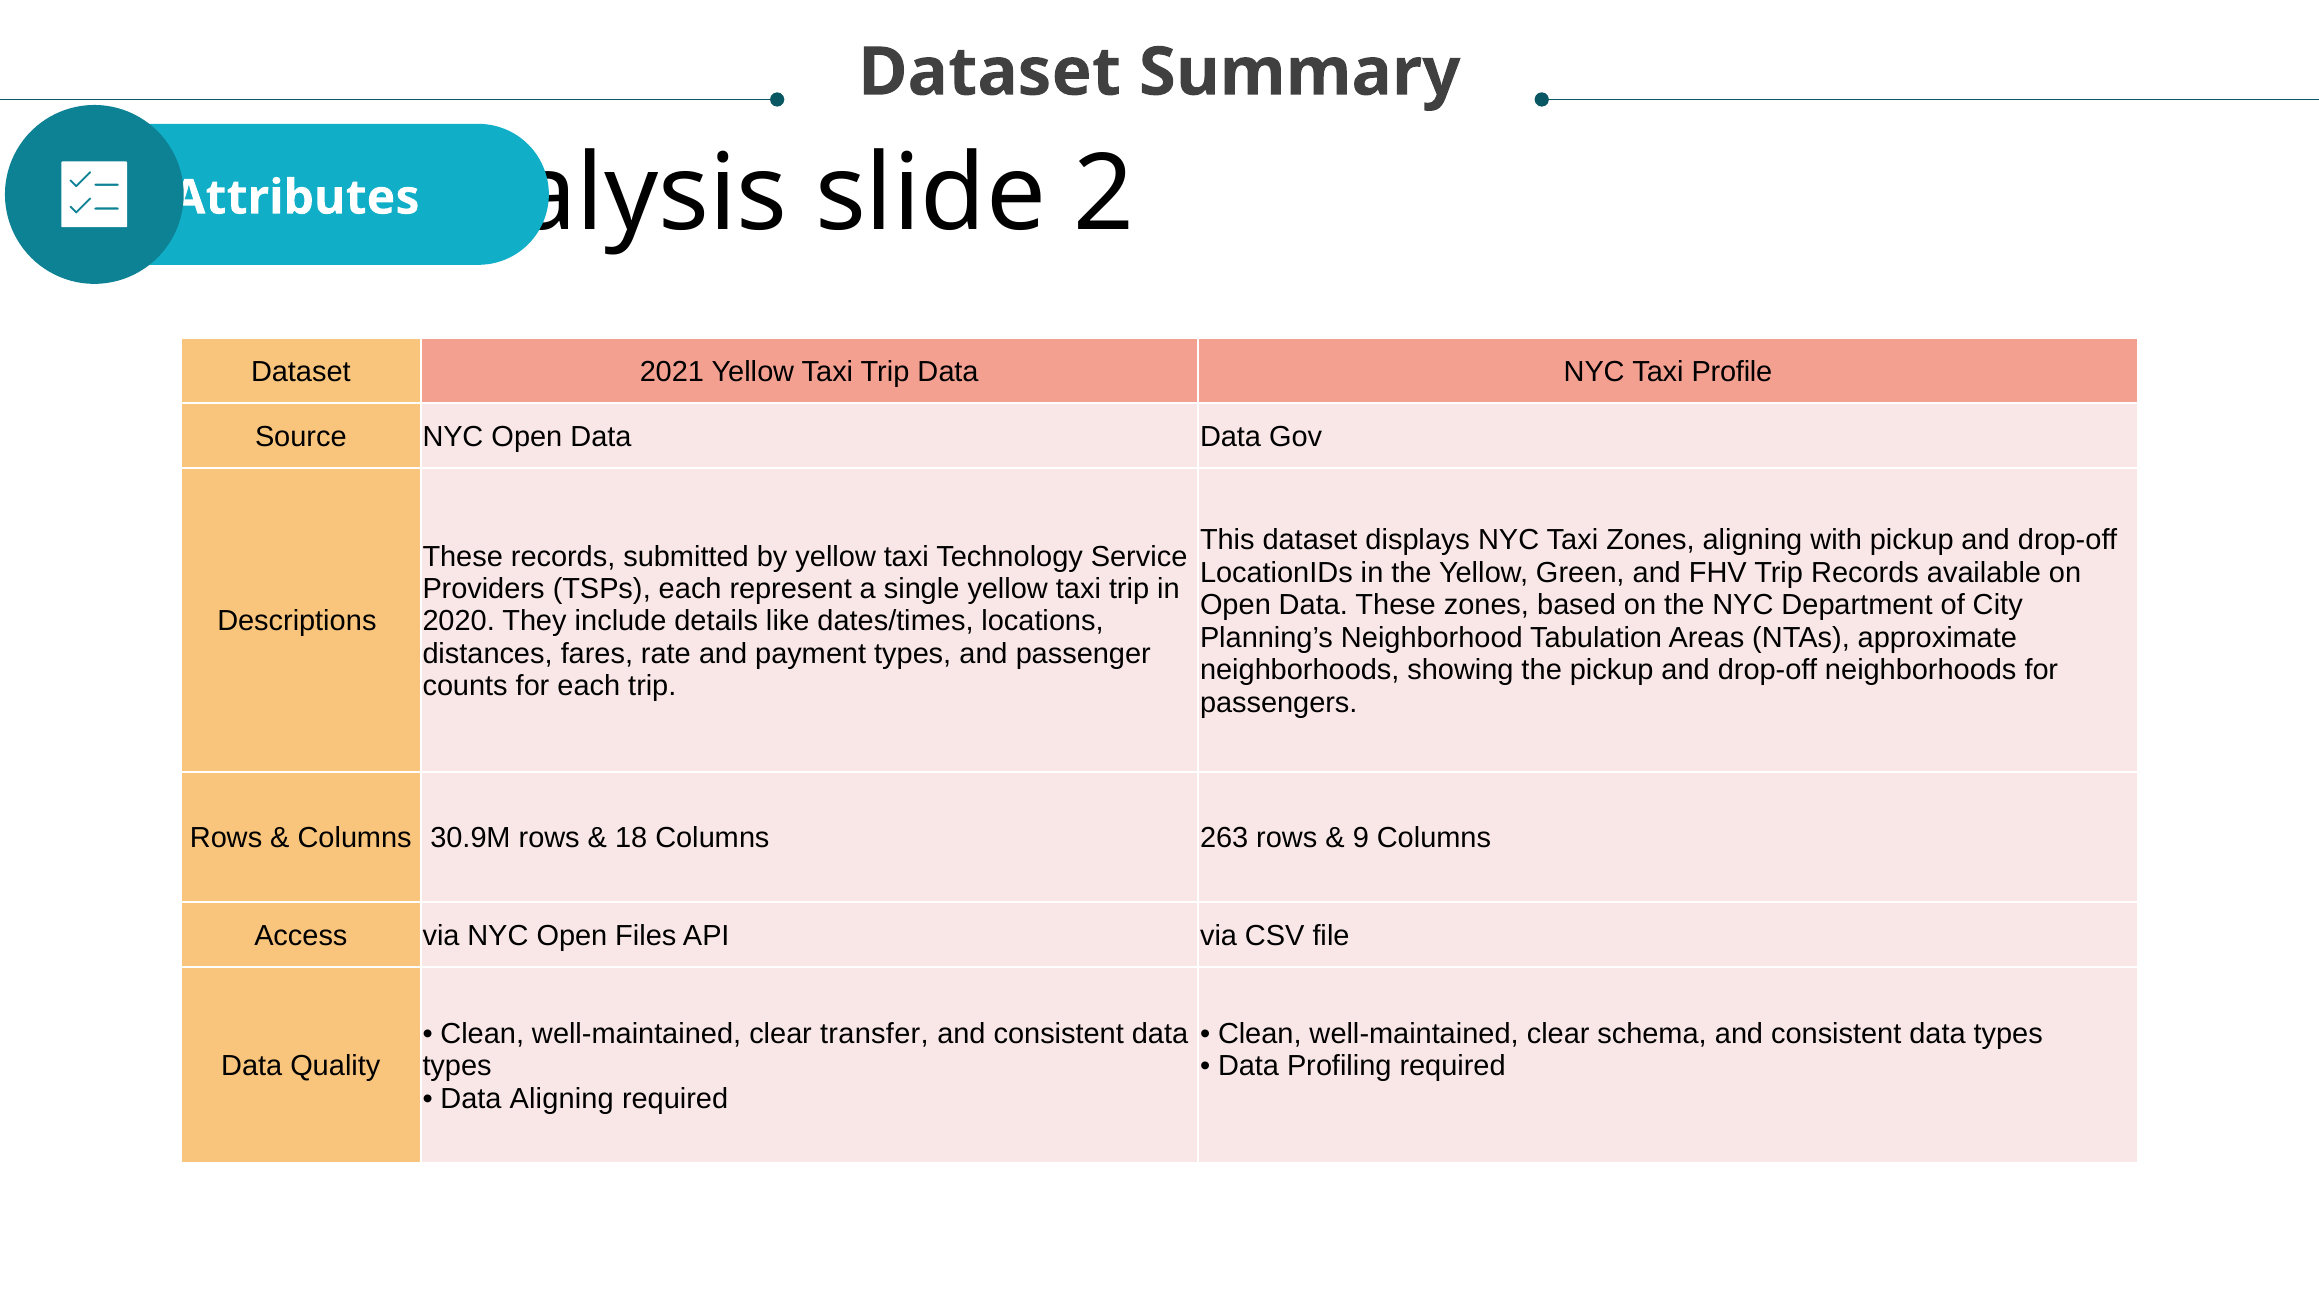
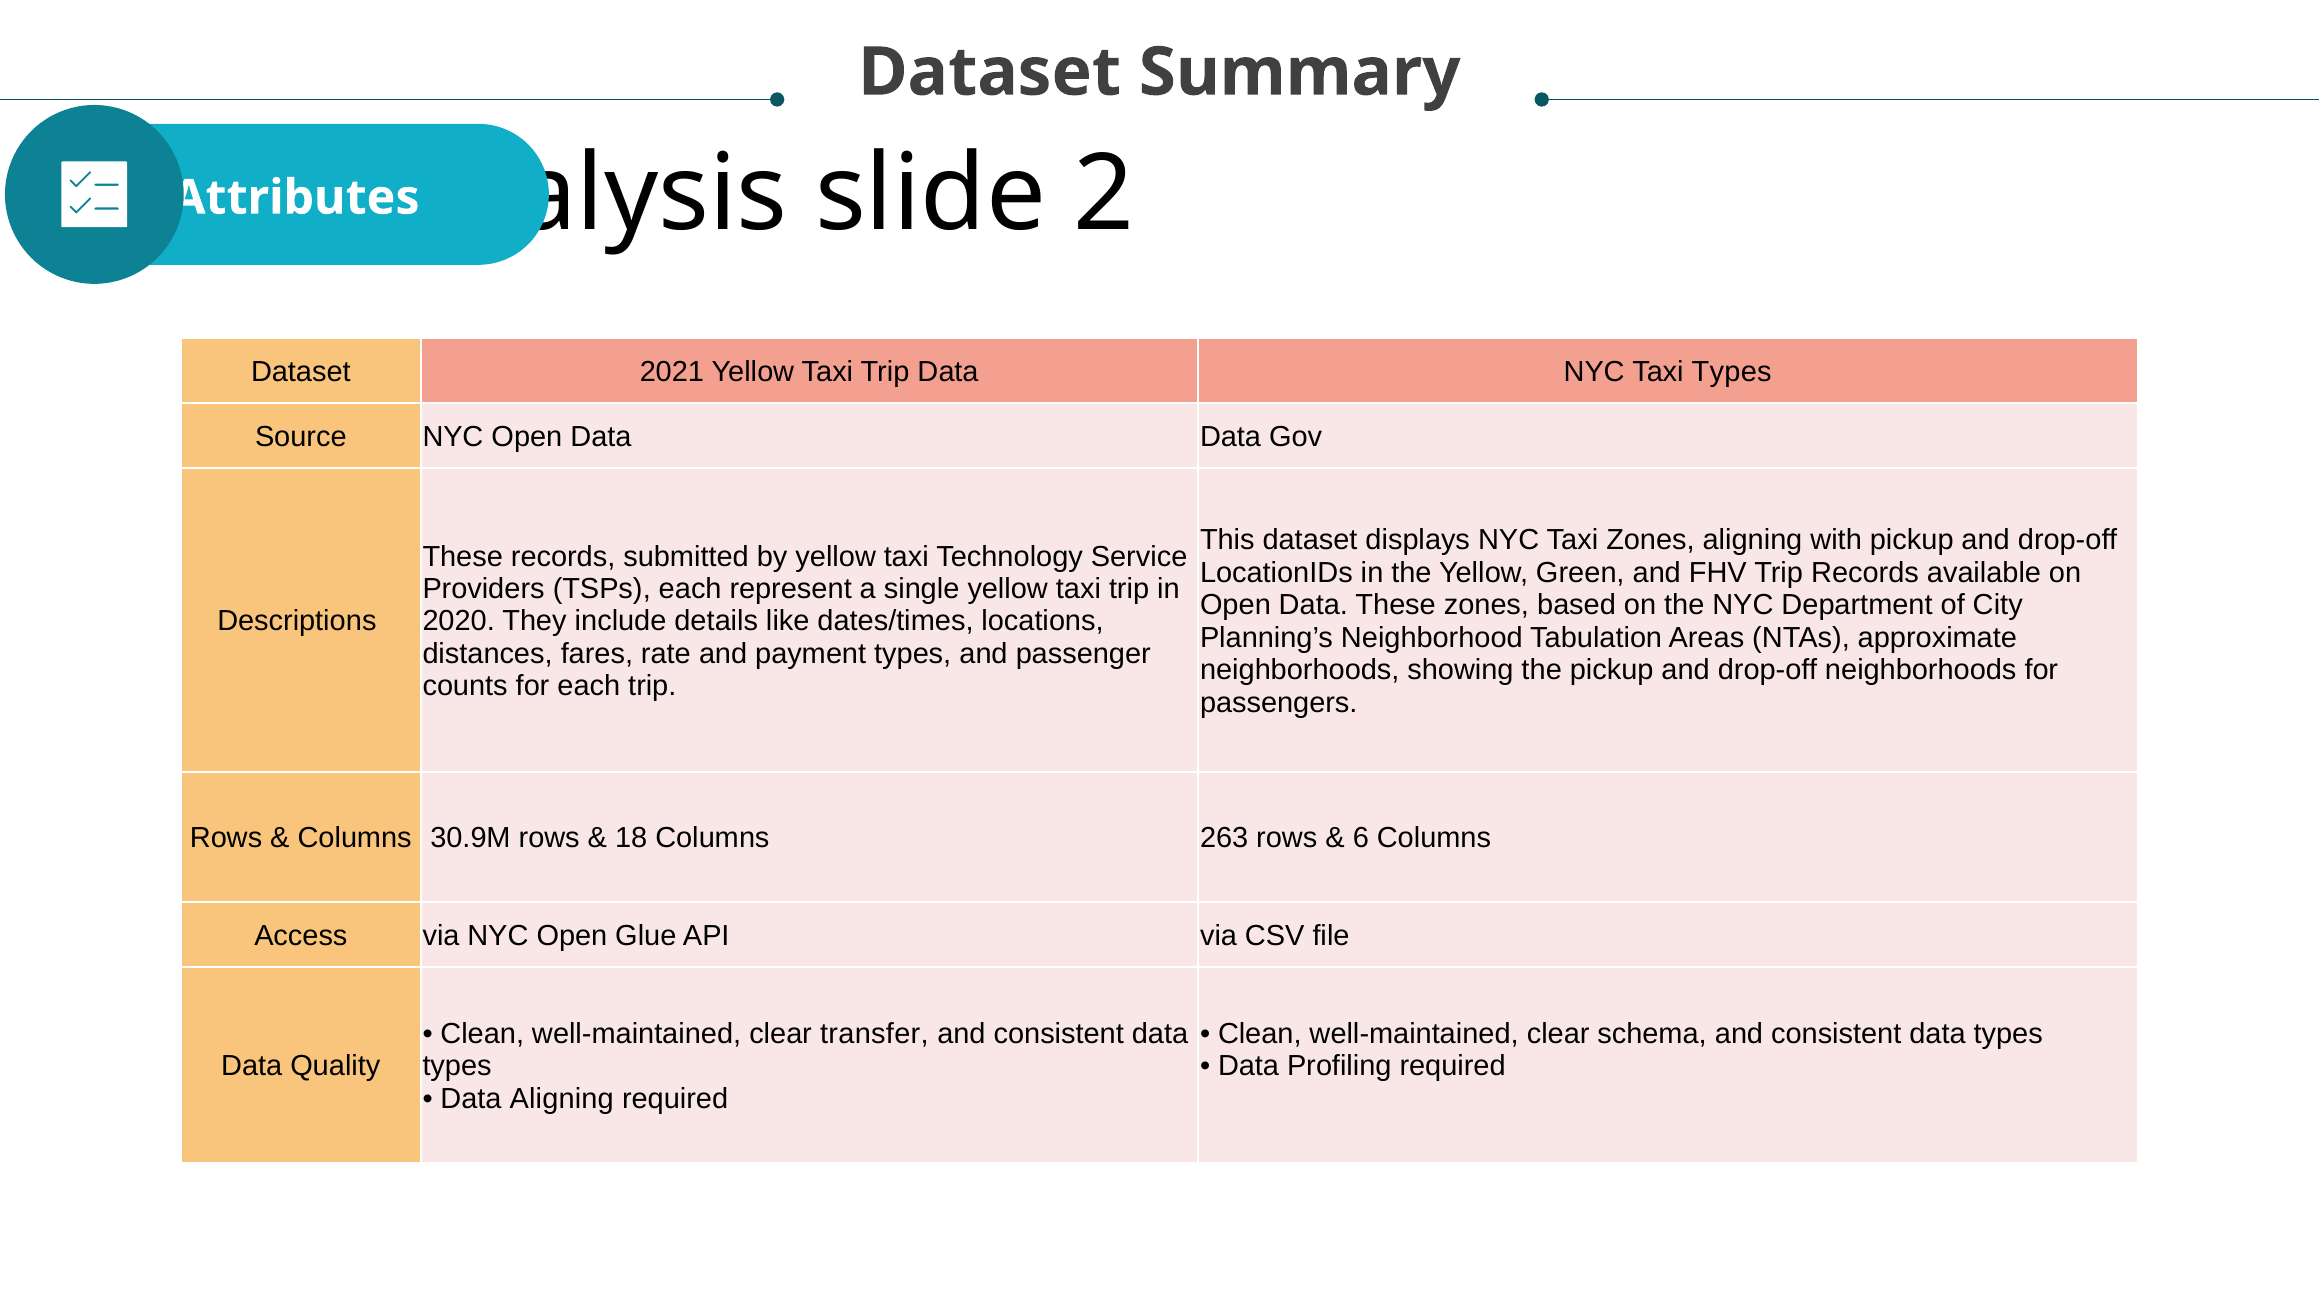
Taxi Profile: Profile -> Types
9: 9 -> 6
Files: Files -> Glue
